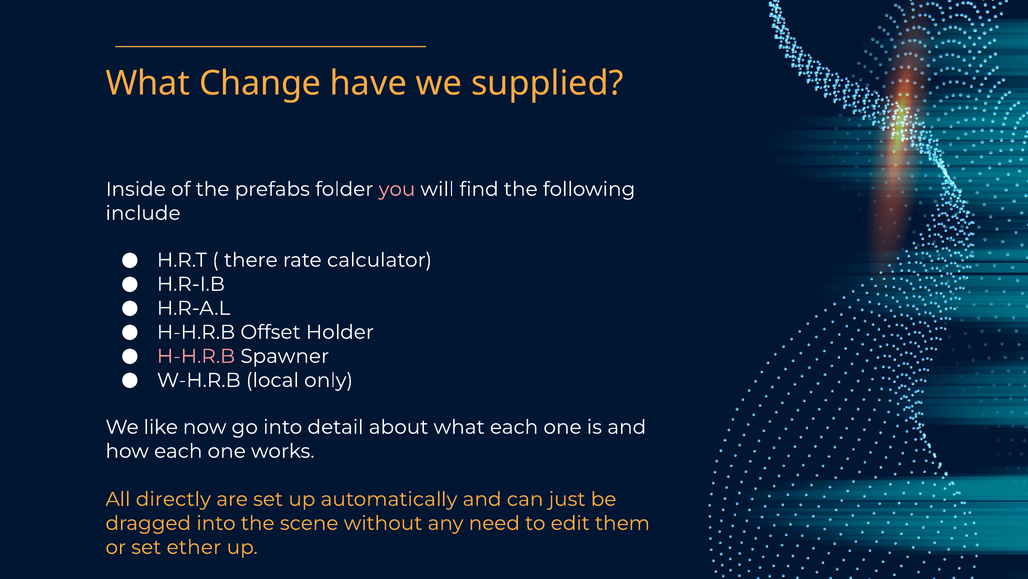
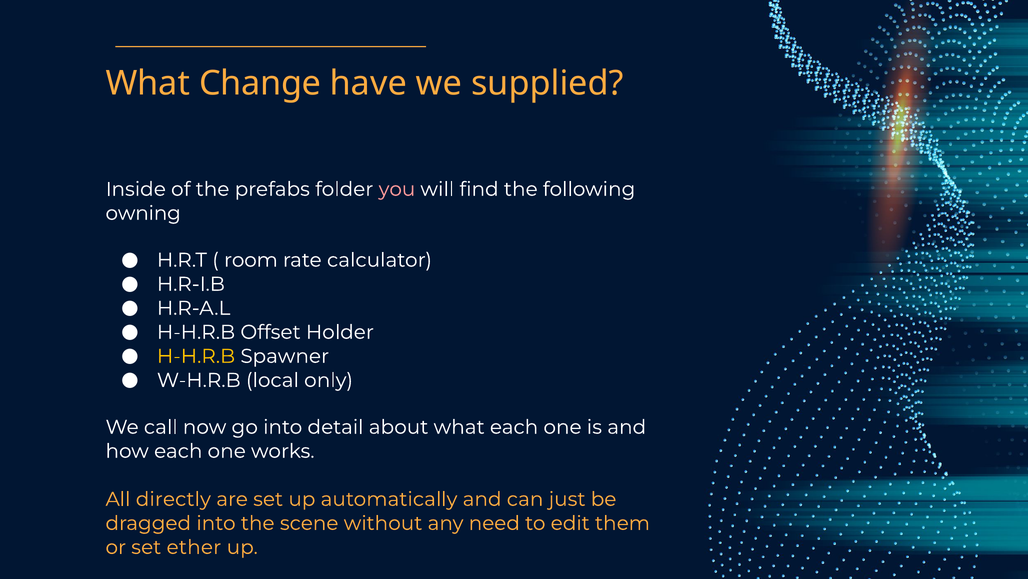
include: include -> owning
there: there -> room
H-H.R.B at (196, 356) colour: pink -> yellow
like: like -> call
